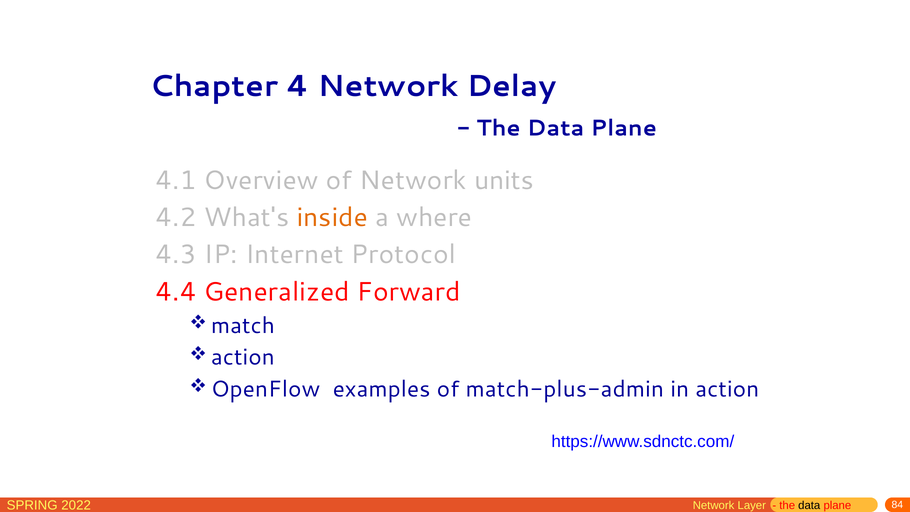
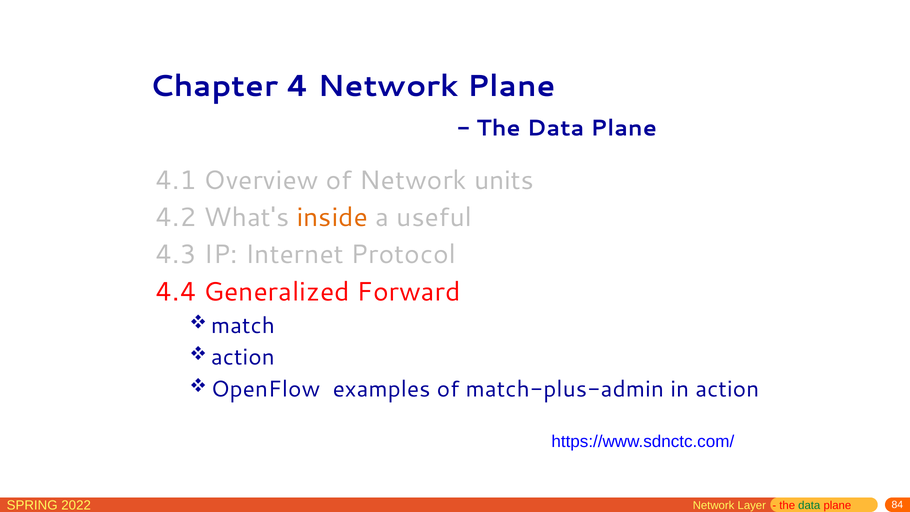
Network Delay: Delay -> Plane
where: where -> useful
data at (809, 505) colour: black -> green
